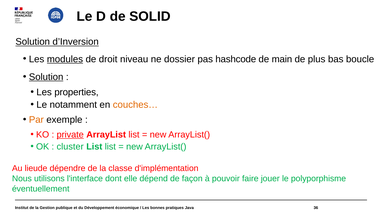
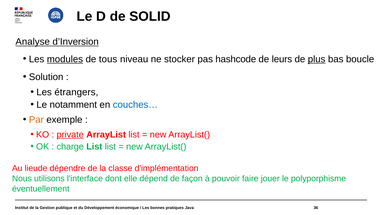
Solution at (33, 42): Solution -> Analyse
droit: droit -> tous
dossier: dossier -> stocker
main: main -> leurs
plus underline: none -> present
Solution at (46, 77) underline: present -> none
properties: properties -> étrangers
couches… colour: orange -> blue
cluster: cluster -> charge
